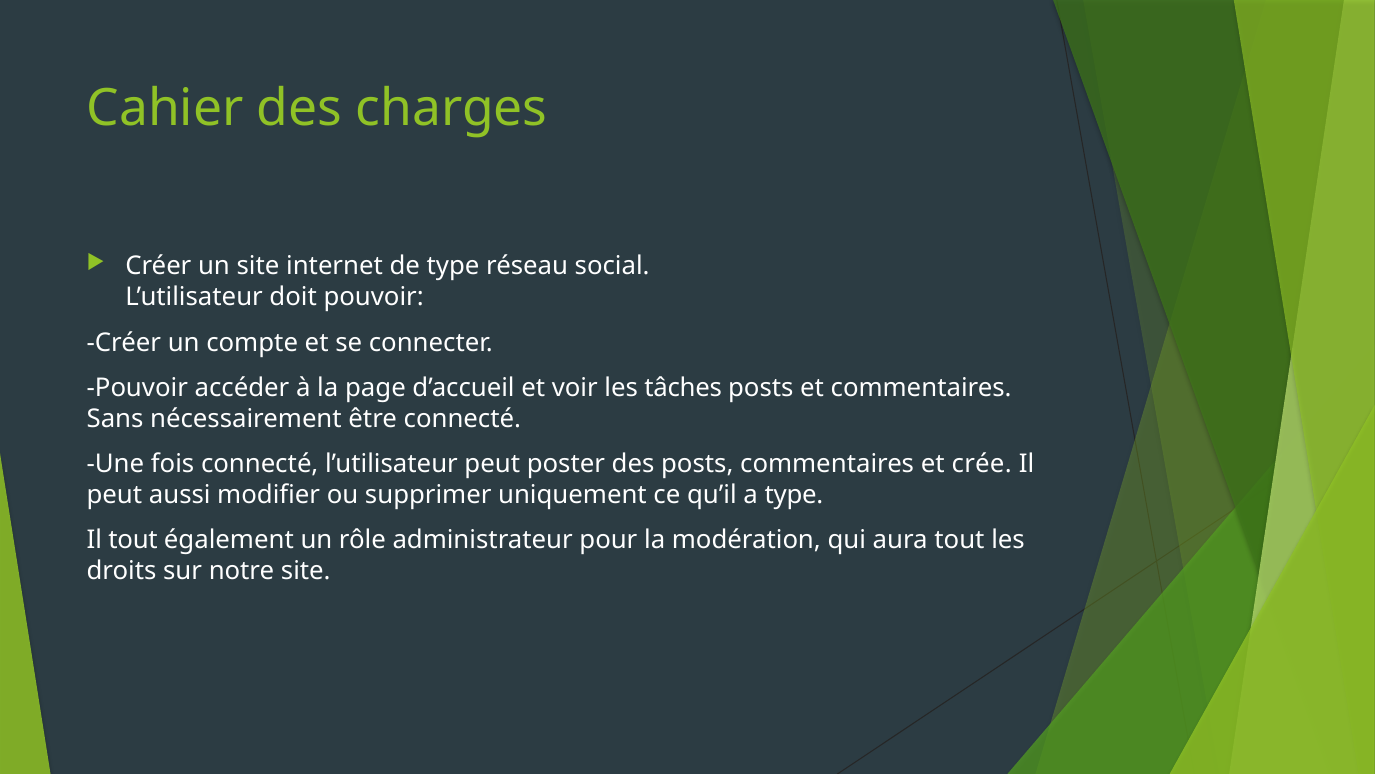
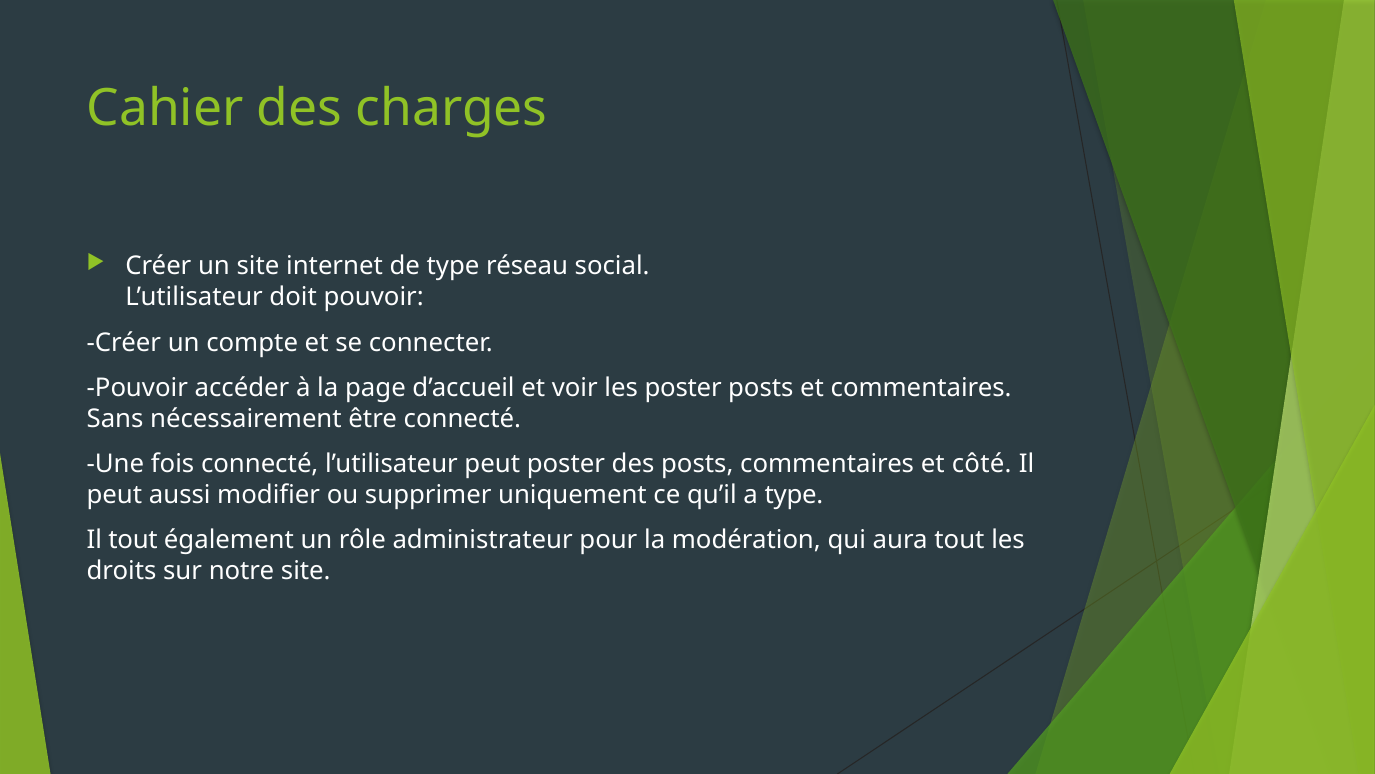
les tâches: tâches -> poster
crée: crée -> côté
